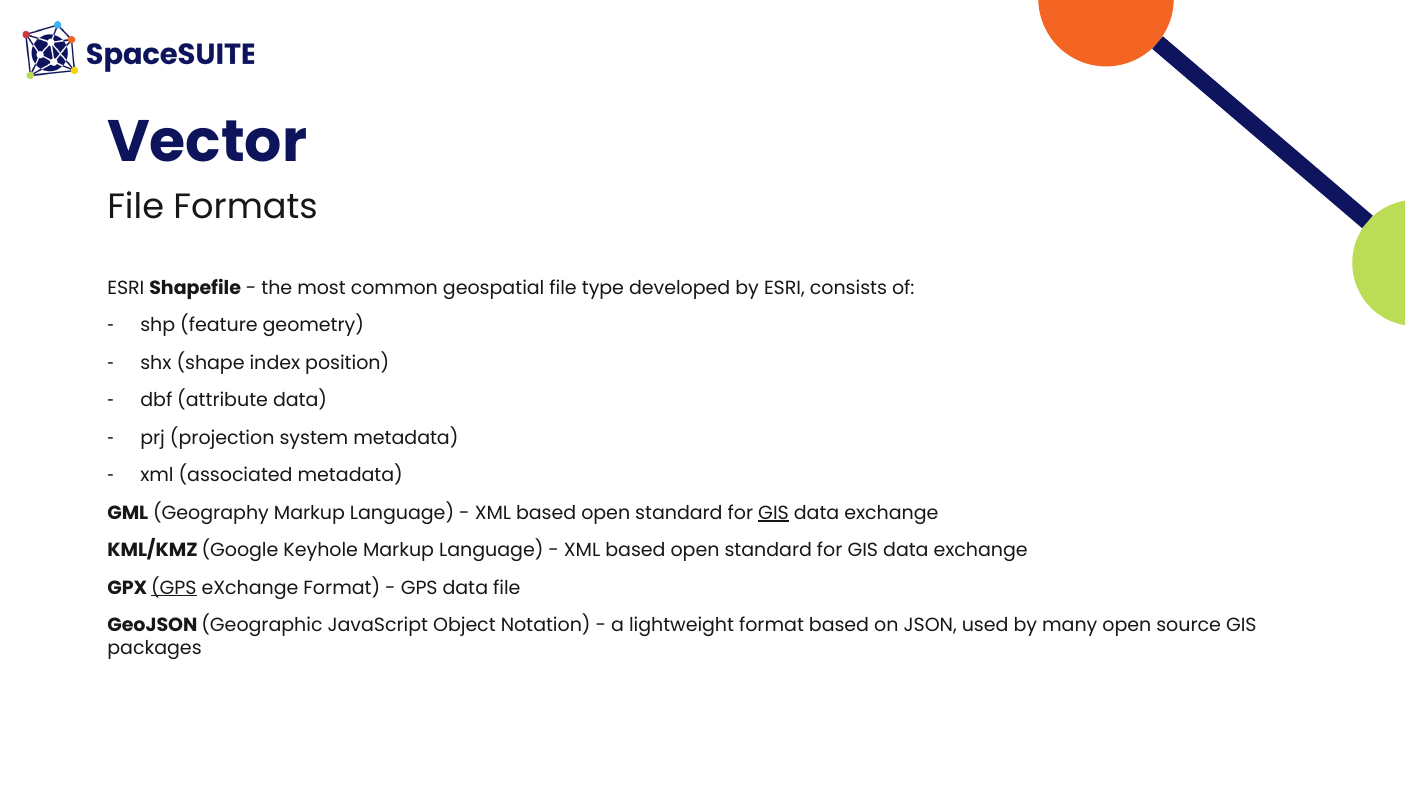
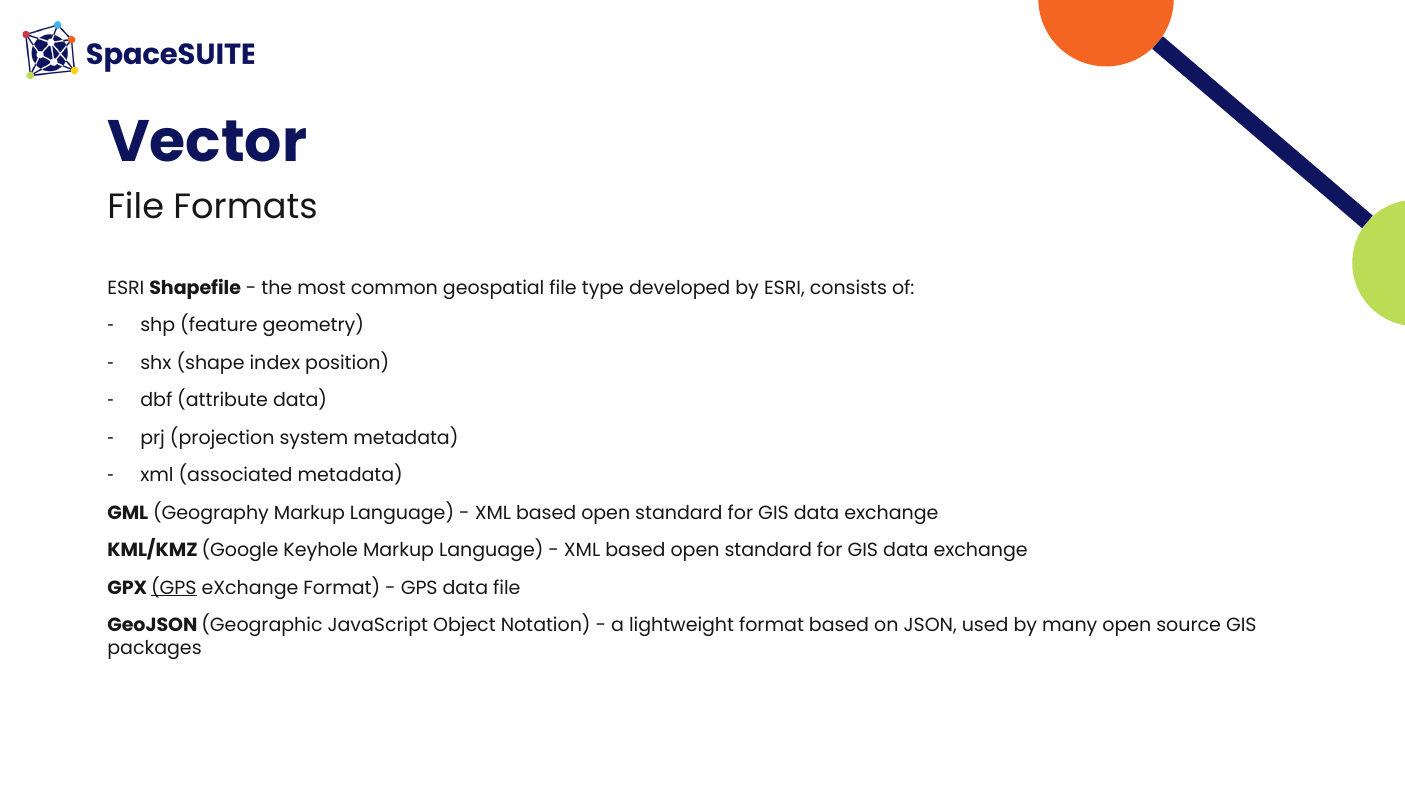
GIS at (774, 513) underline: present -> none
